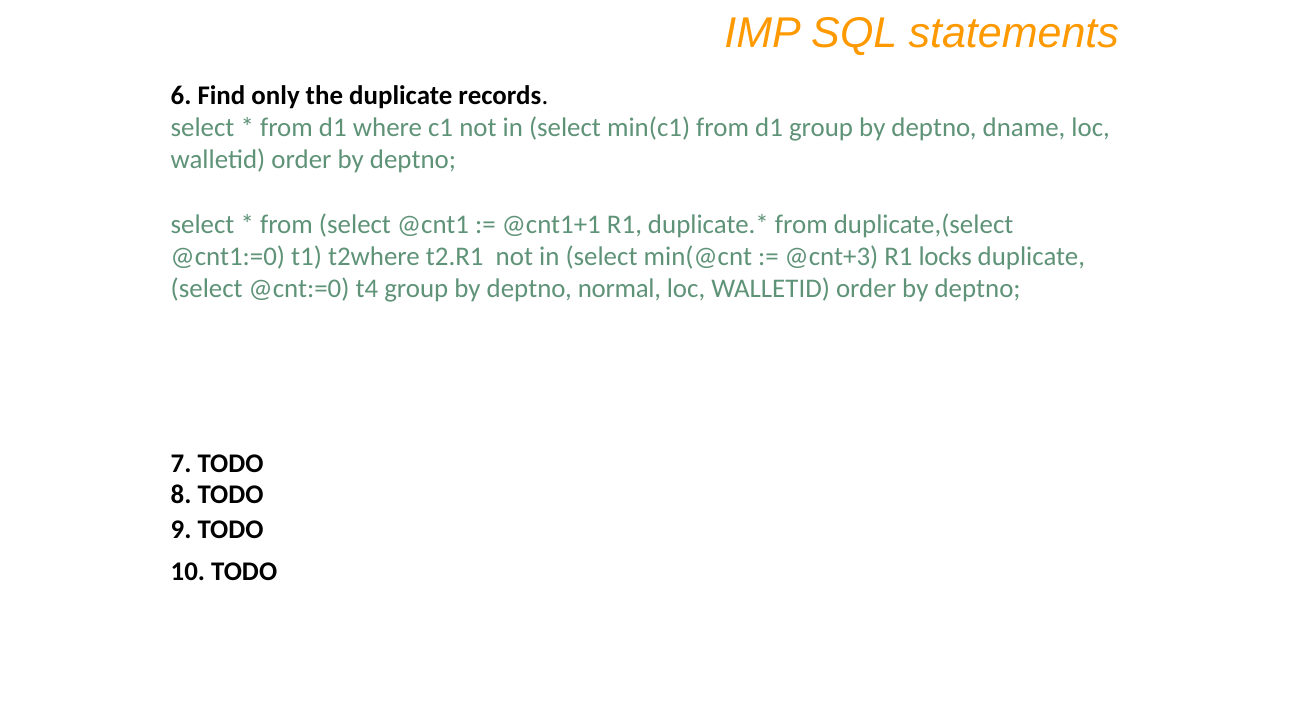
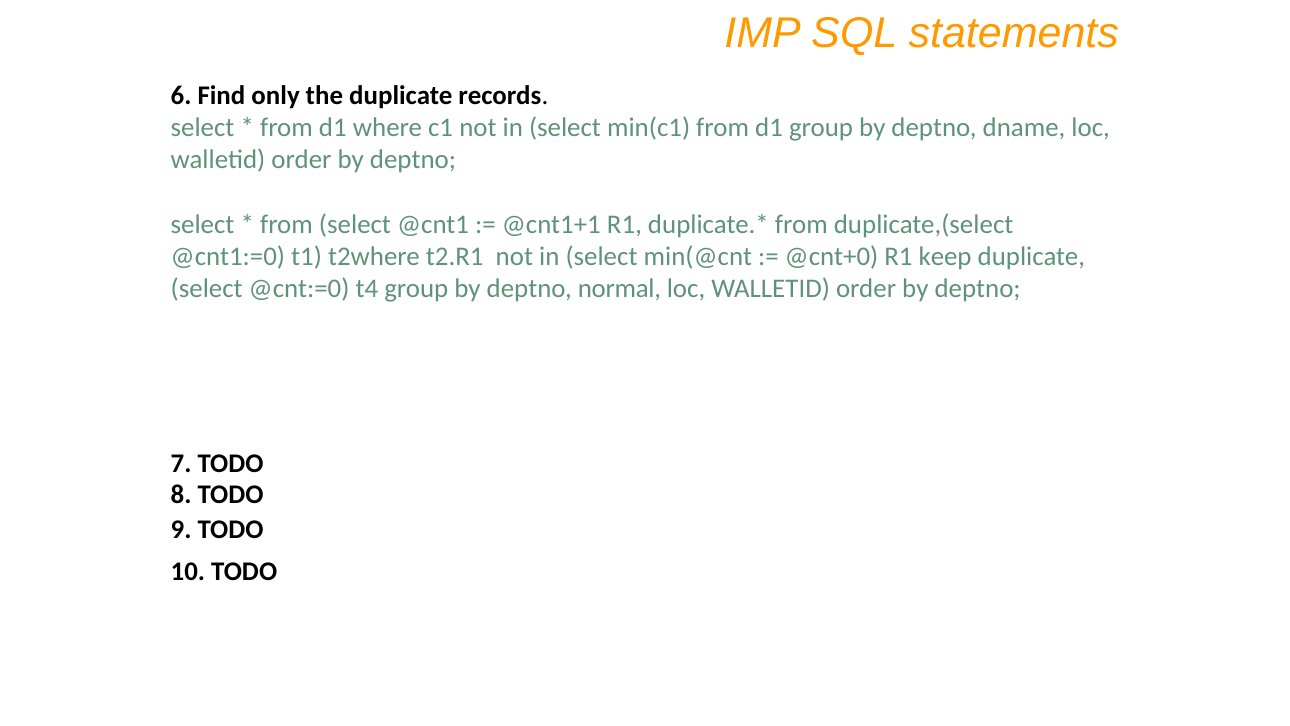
@cnt+3: @cnt+3 -> @cnt+0
locks: locks -> keep
